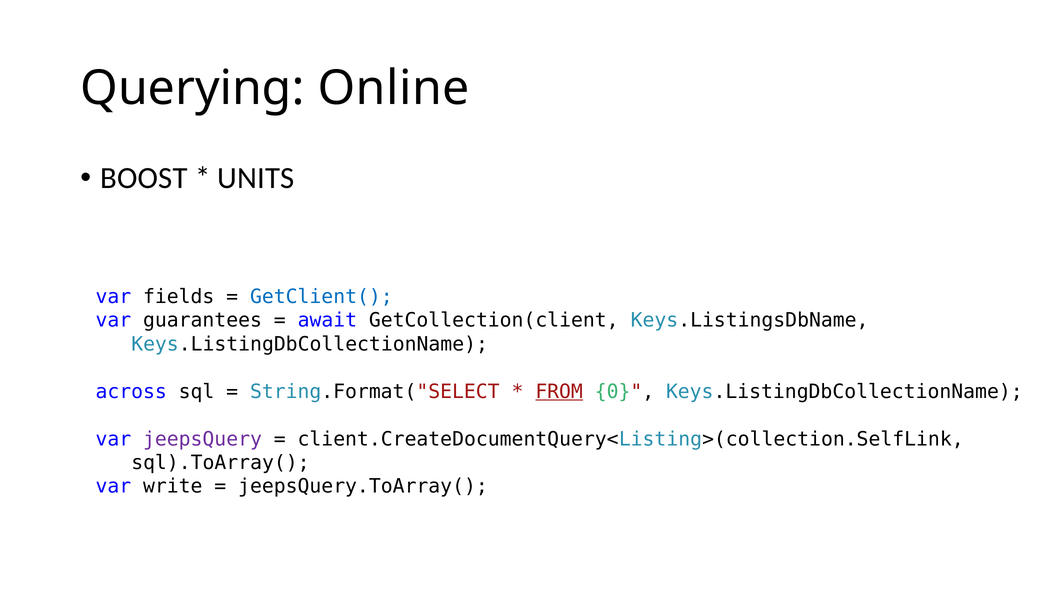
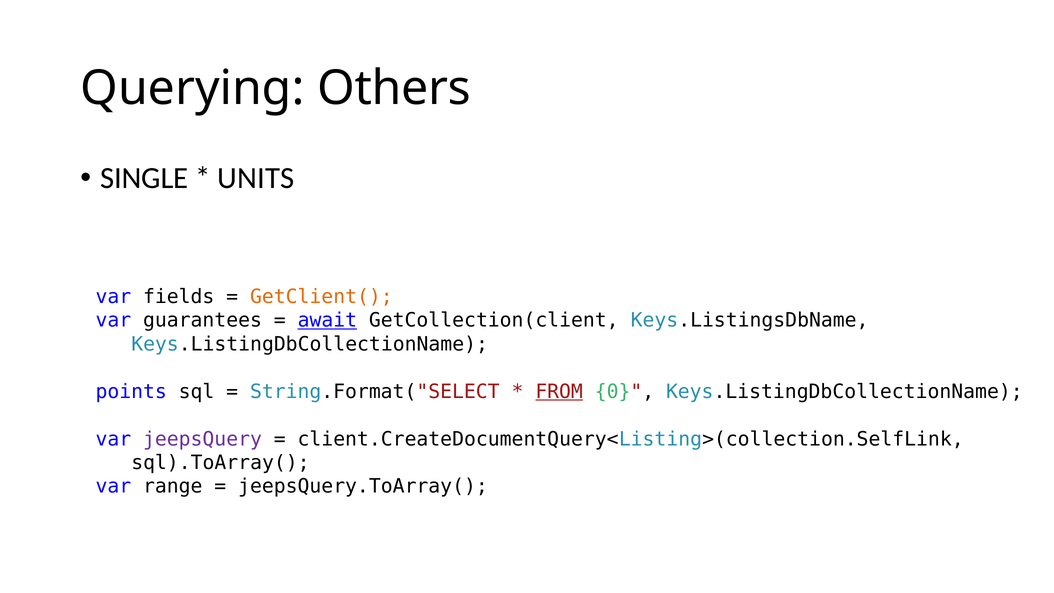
Online: Online -> Others
BOOST: BOOST -> SINGLE
GetClient( colour: blue -> orange
await underline: none -> present
across: across -> points
write: write -> range
